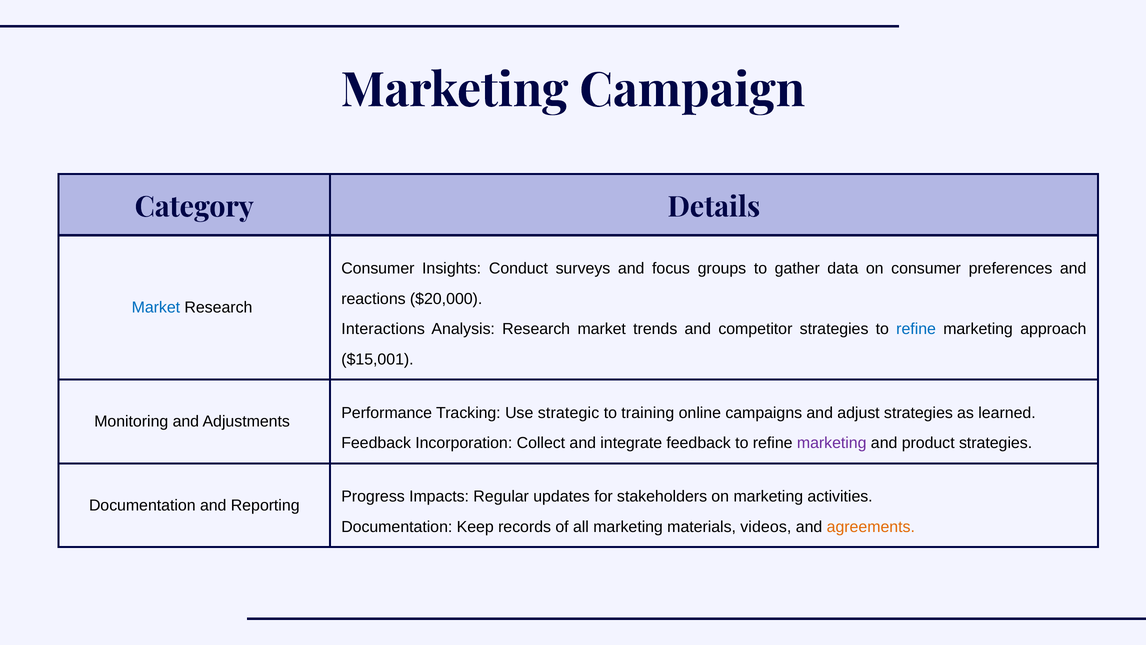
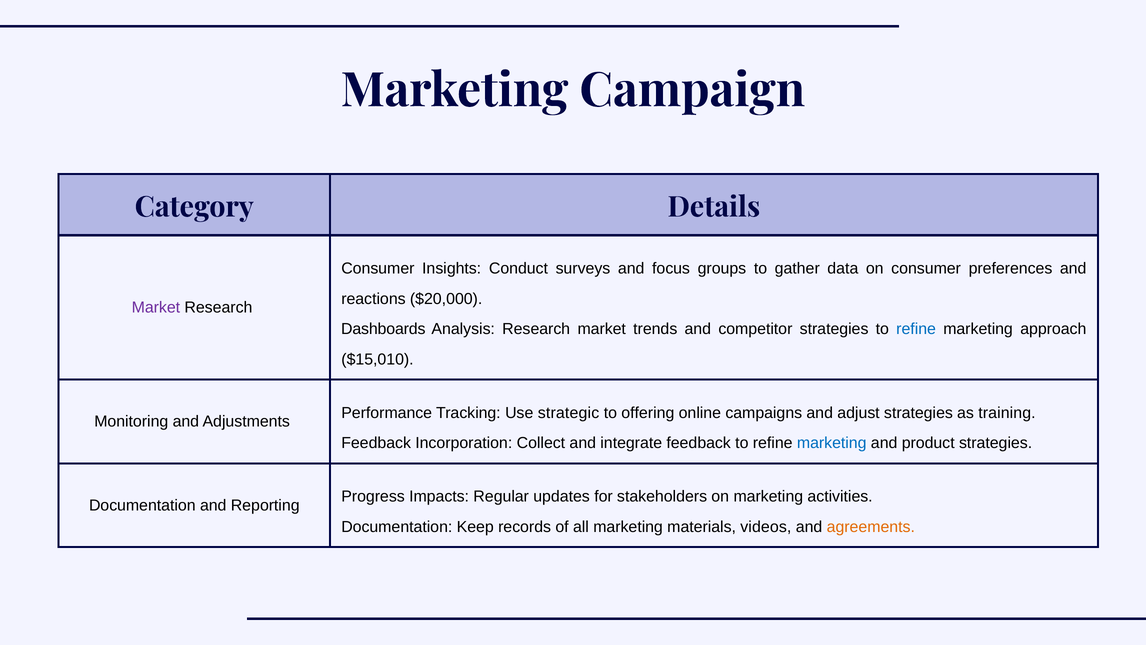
Market at (156, 308) colour: blue -> purple
Interactions: Interactions -> Dashboards
$15,001: $15,001 -> $15,010
training: training -> offering
learned: learned -> training
marketing at (832, 443) colour: purple -> blue
